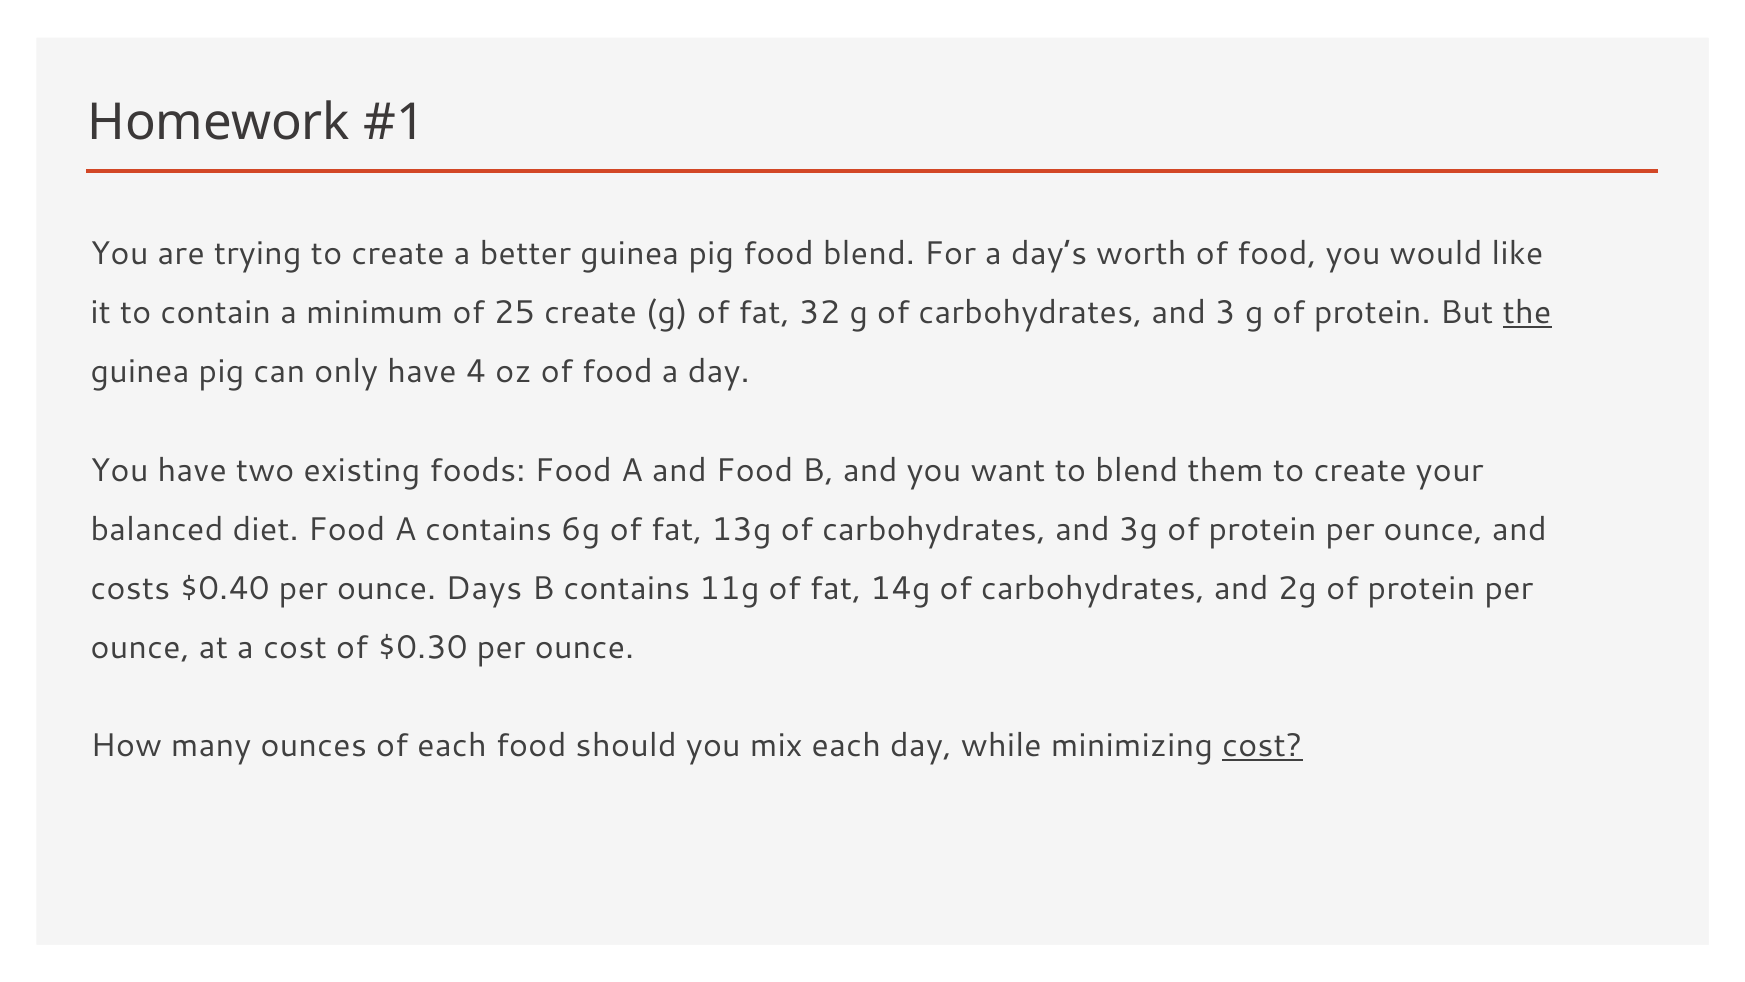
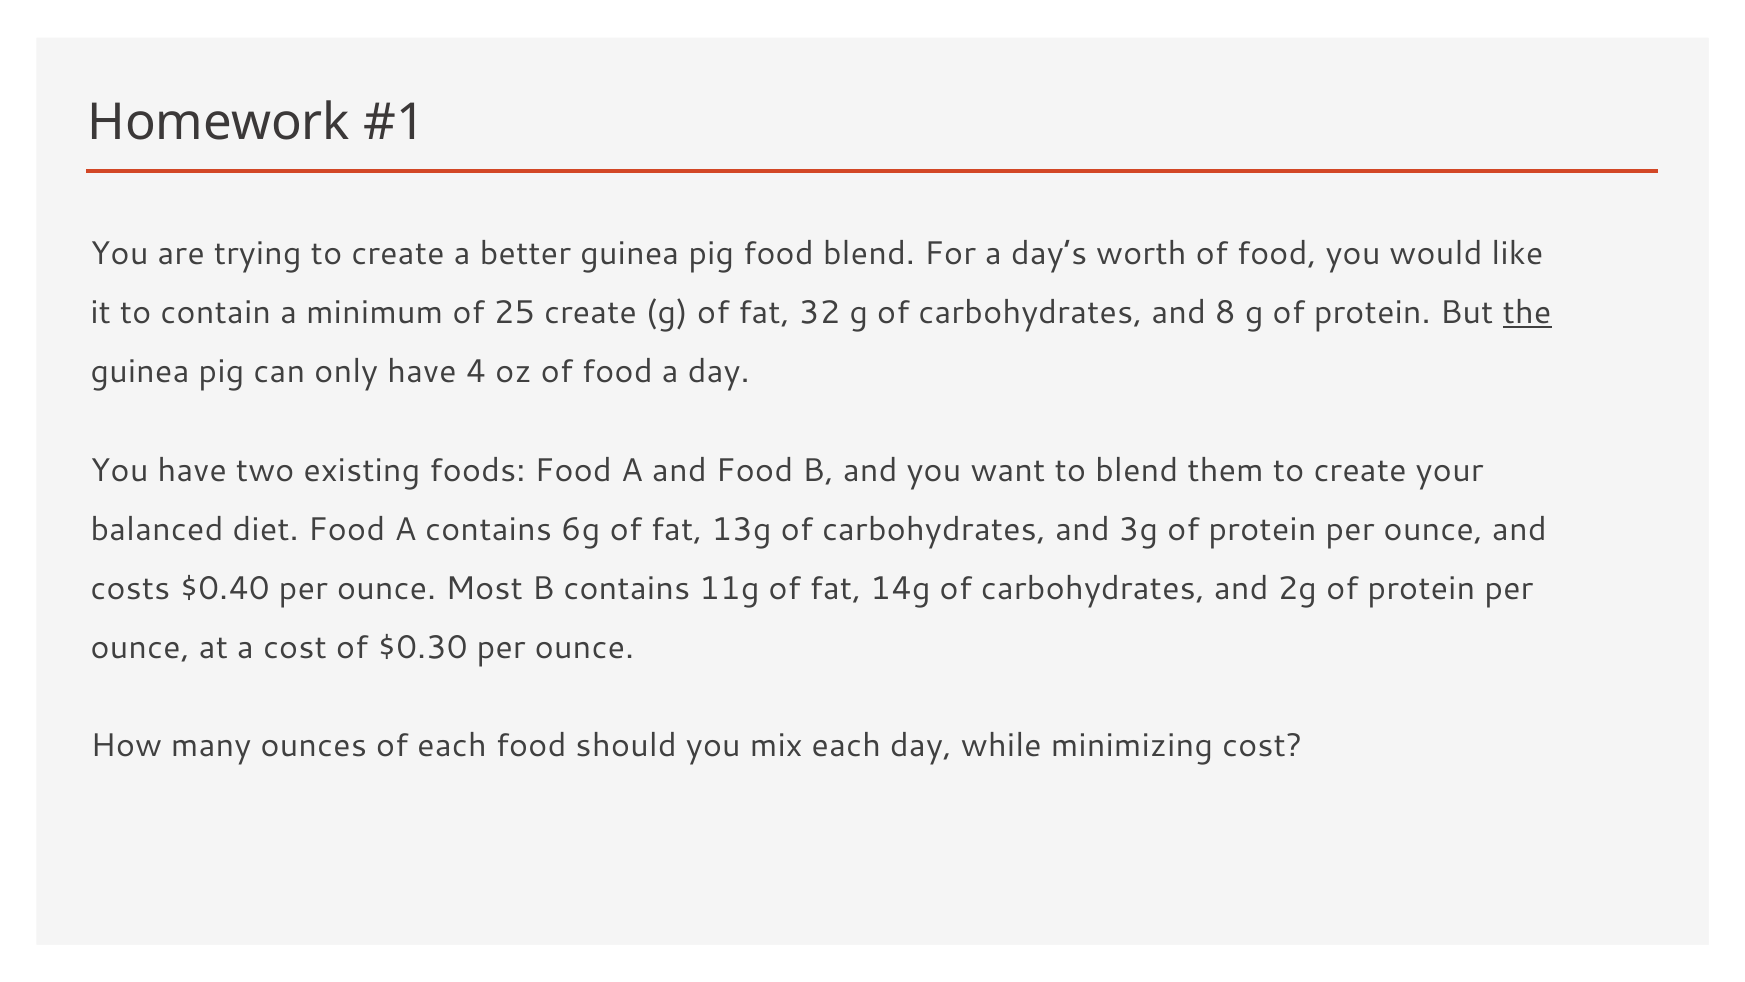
3: 3 -> 8
Days: Days -> Most
cost at (1262, 746) underline: present -> none
